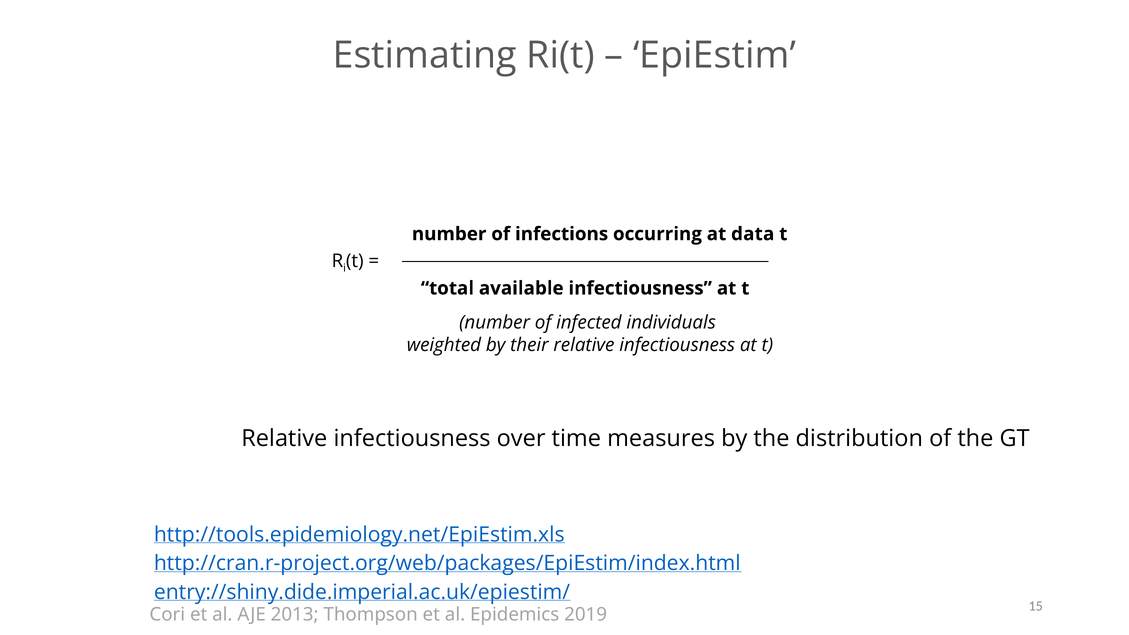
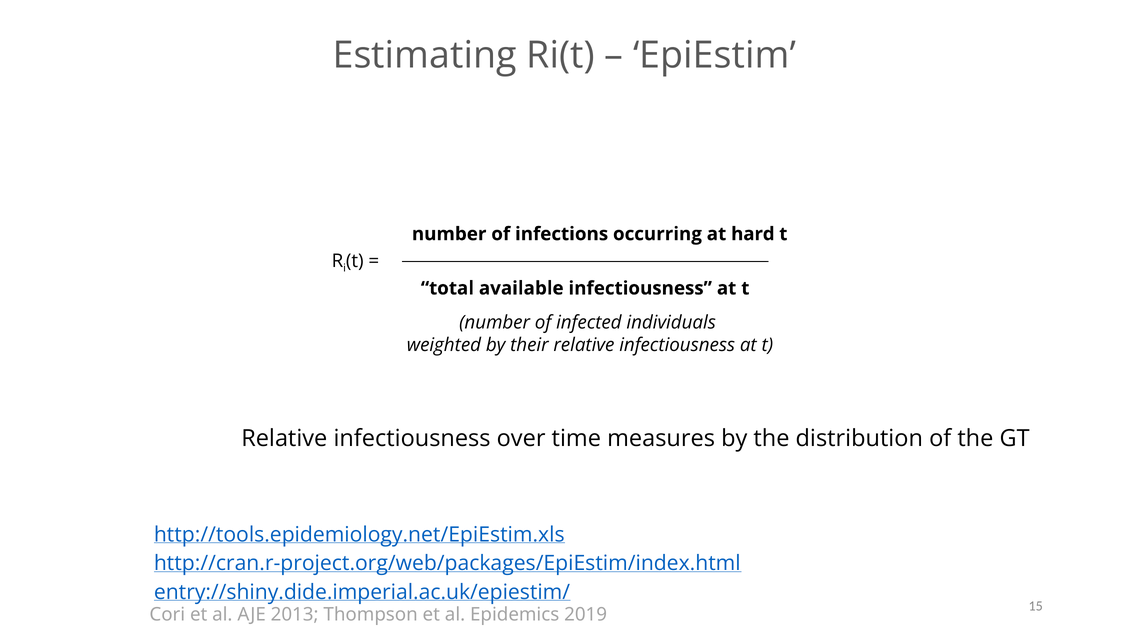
data: data -> hard
